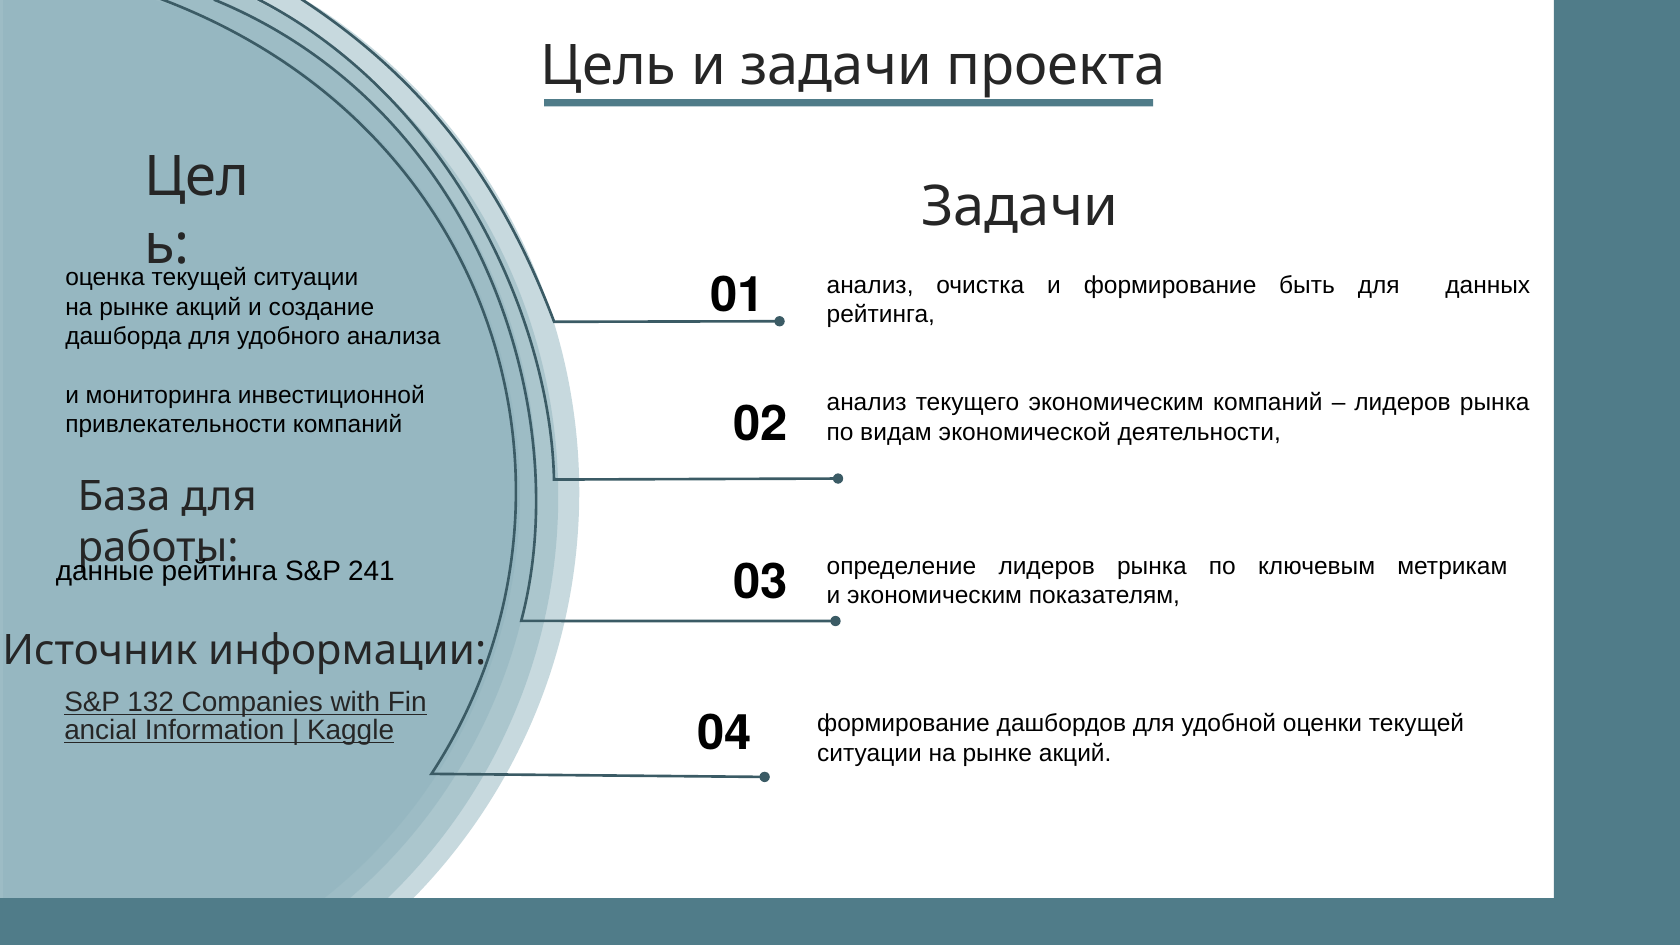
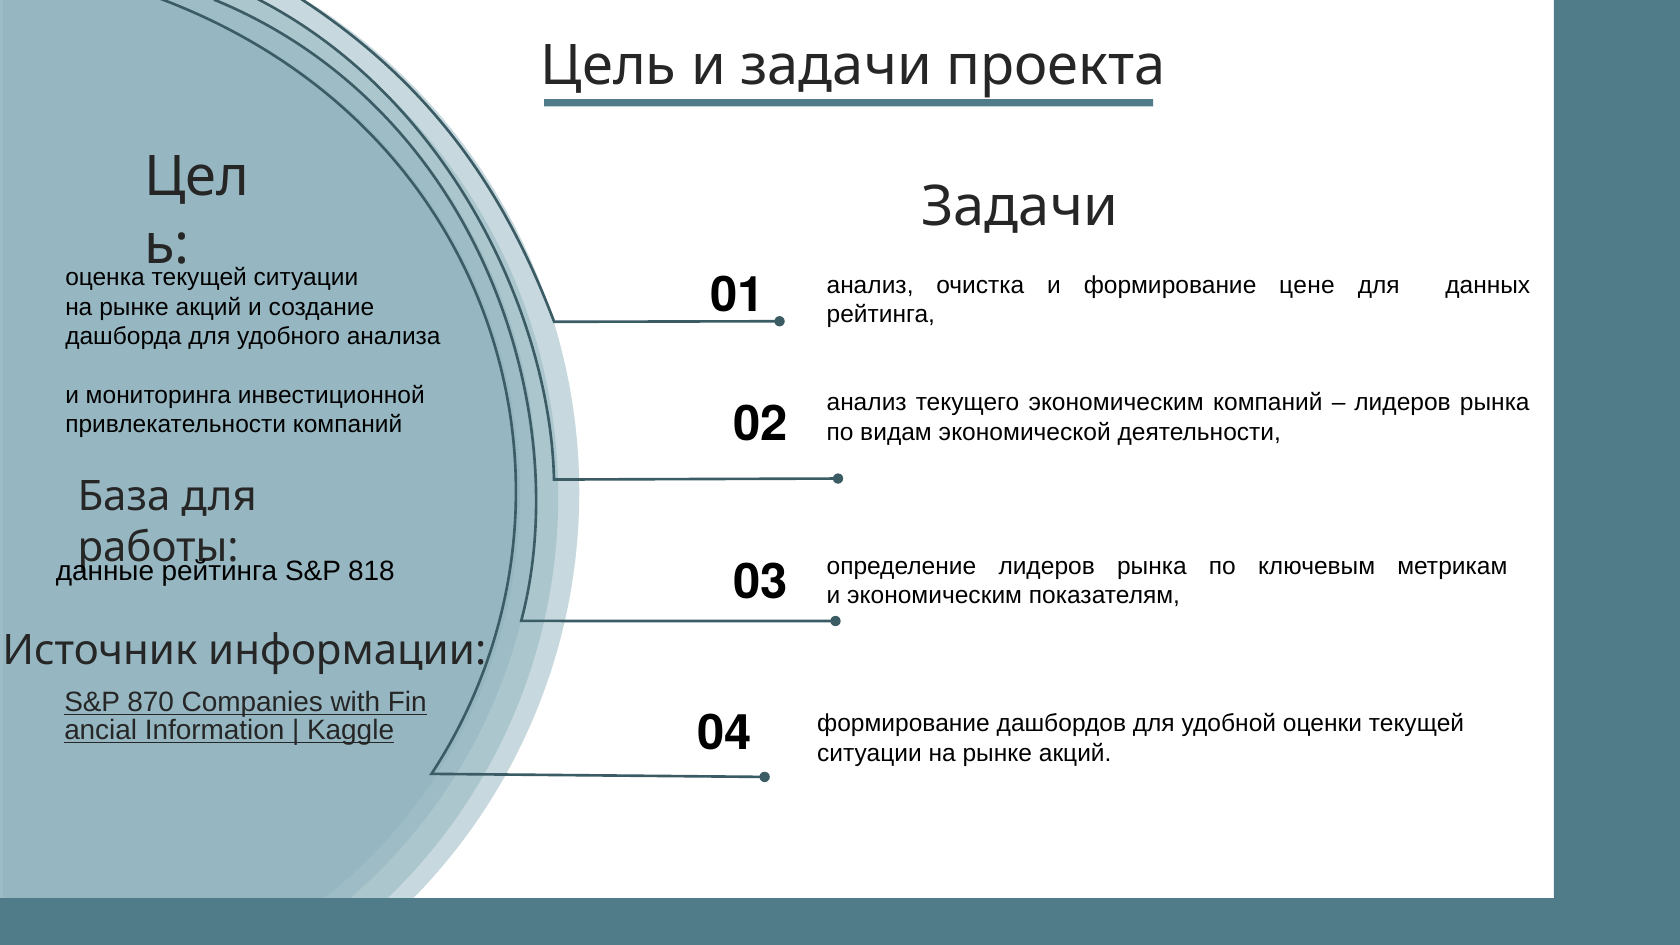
быть: быть -> цене
241: 241 -> 818
132: 132 -> 870
